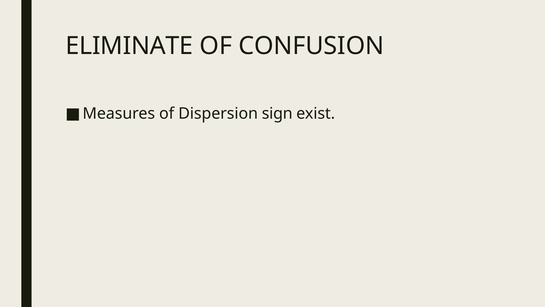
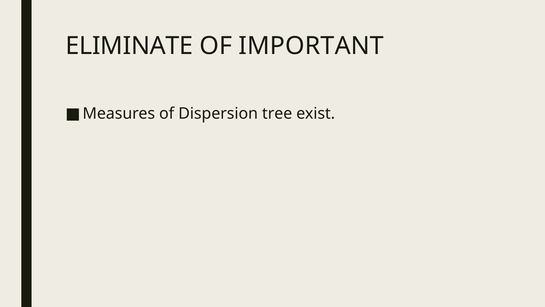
CONFUSION: CONFUSION -> IMPORTANT
sign: sign -> tree
